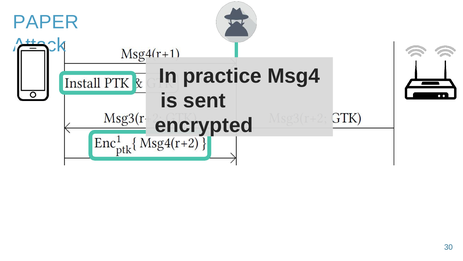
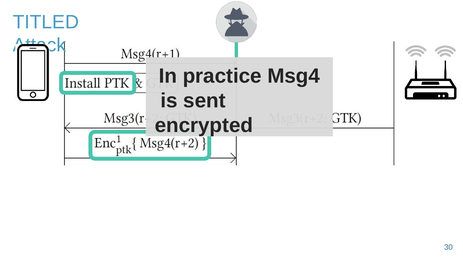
PAPER: PAPER -> TITLED
